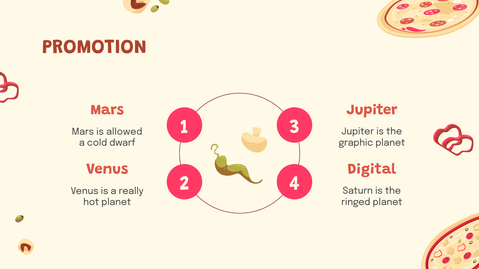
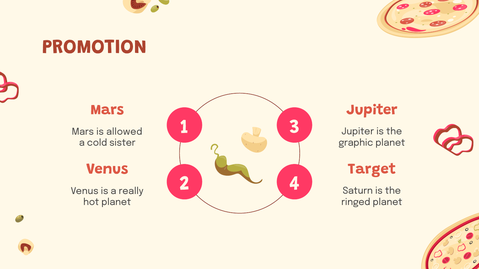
dwarf: dwarf -> sister
Digital: Digital -> Target
